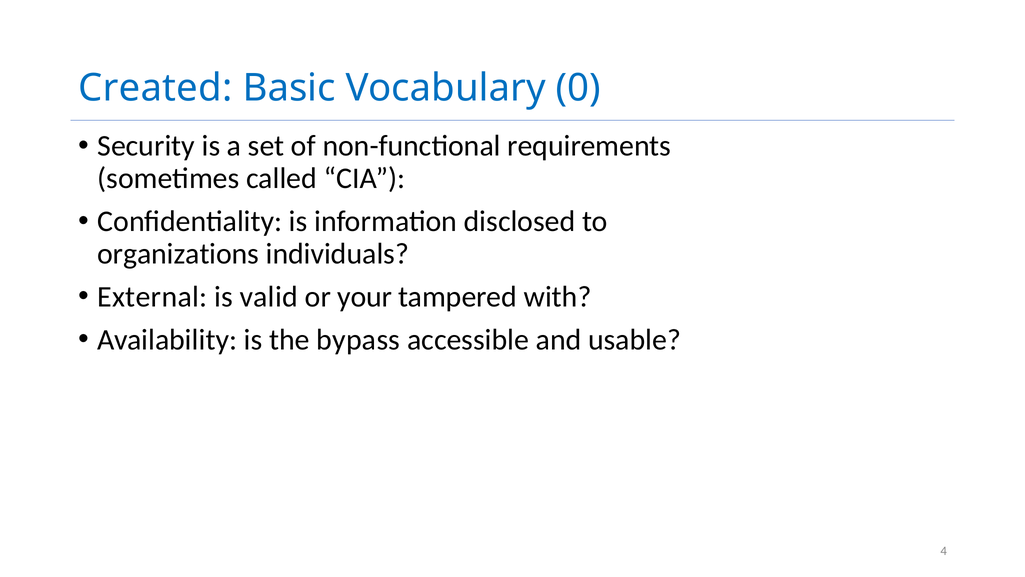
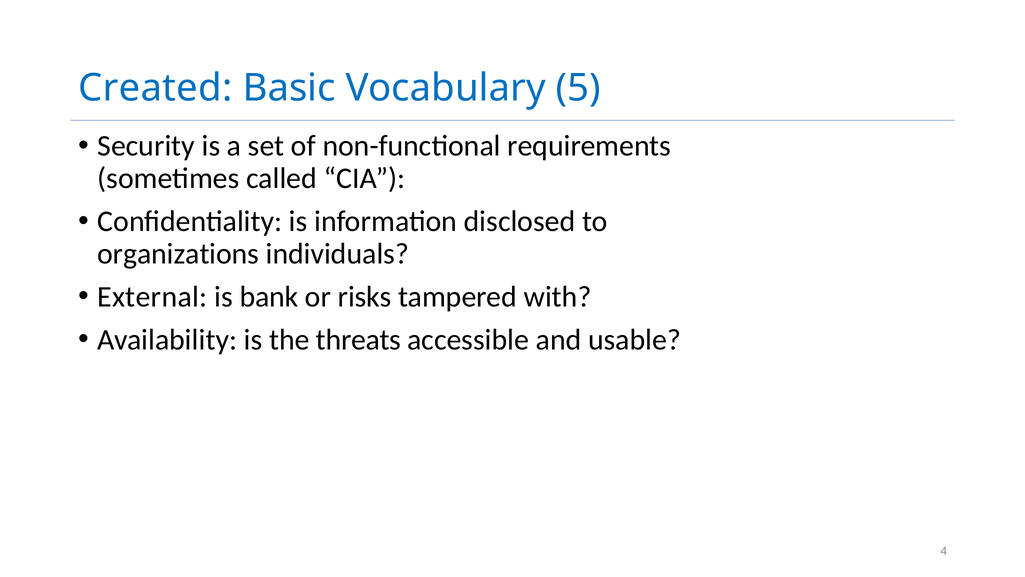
0: 0 -> 5
valid: valid -> bank
your: your -> risks
bypass: bypass -> threats
